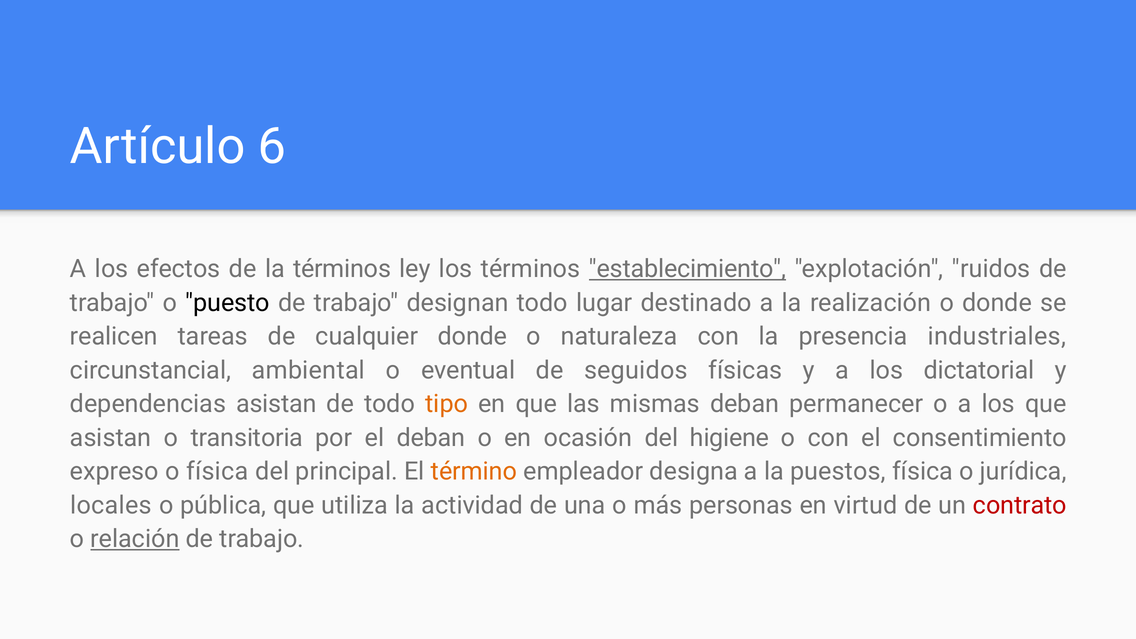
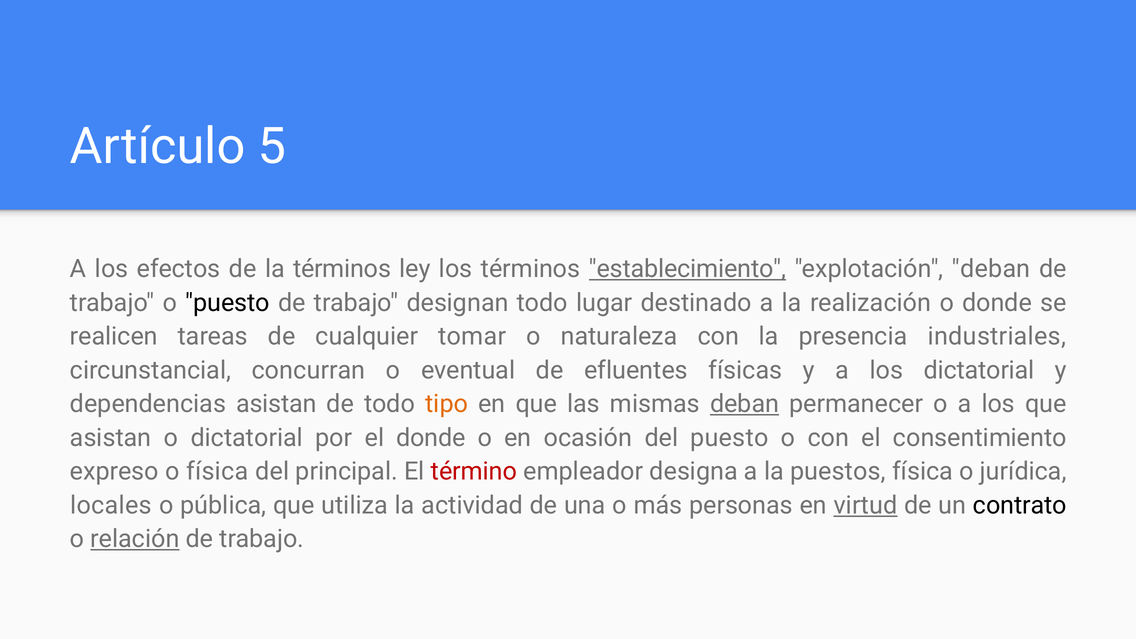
6: 6 -> 5
explotación ruidos: ruidos -> deban
cualquier donde: donde -> tomar
ambiental: ambiental -> concurran
seguidos: seguidos -> efluentes
deban at (745, 404) underline: none -> present
o transitoria: transitoria -> dictatorial
el deban: deban -> donde
del higiene: higiene -> puesto
término colour: orange -> red
virtud underline: none -> present
contrato colour: red -> black
